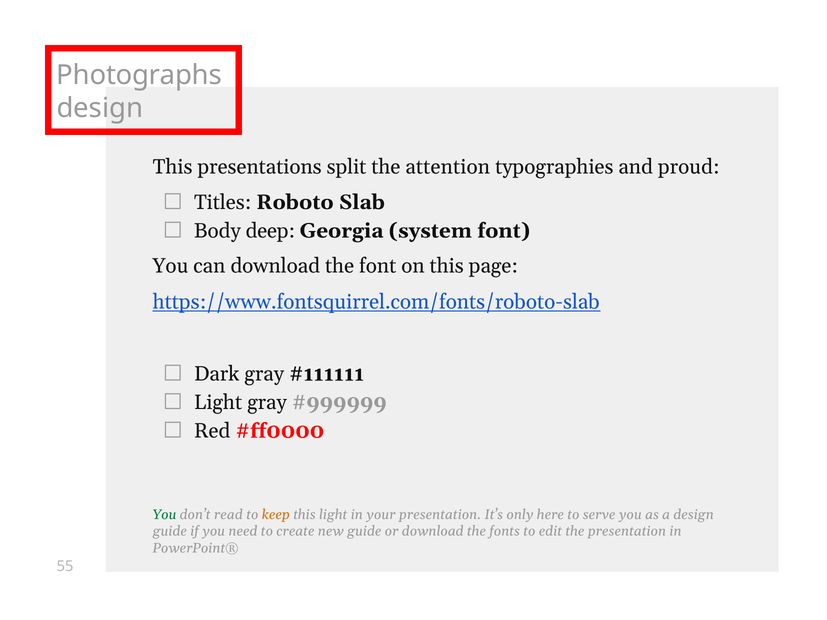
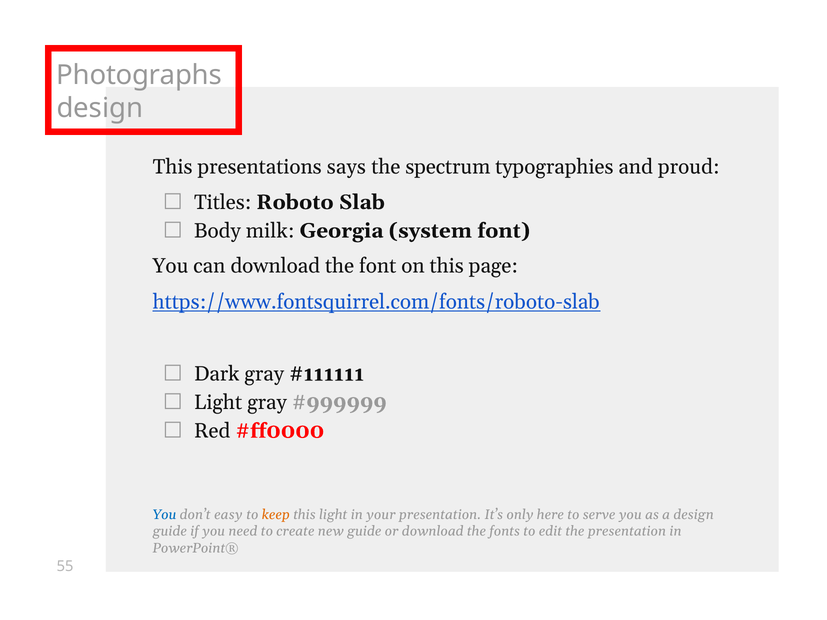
split: split -> says
attention: attention -> spectrum
deep: deep -> milk
You at (165, 515) colour: green -> blue
read: read -> easy
